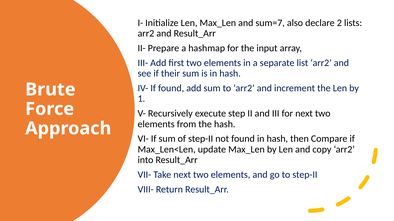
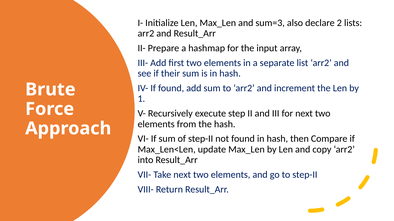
sum=7: sum=7 -> sum=3
